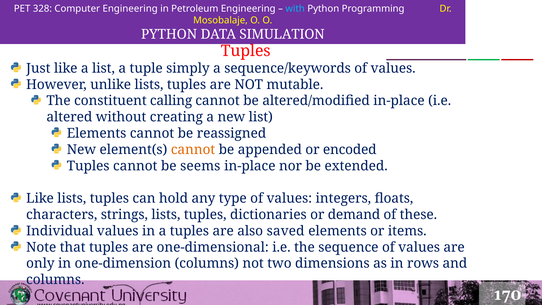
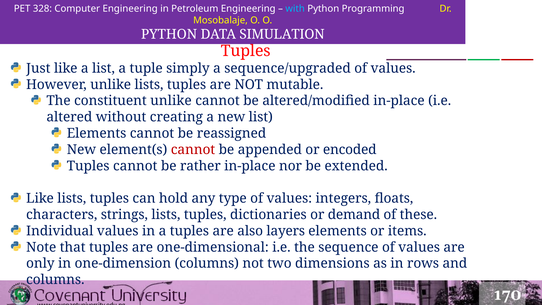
sequence/keywords: sequence/keywords -> sequence/upgraded
constituent calling: calling -> unlike
cannot at (193, 150) colour: orange -> red
seems: seems -> rather
saved: saved -> layers
